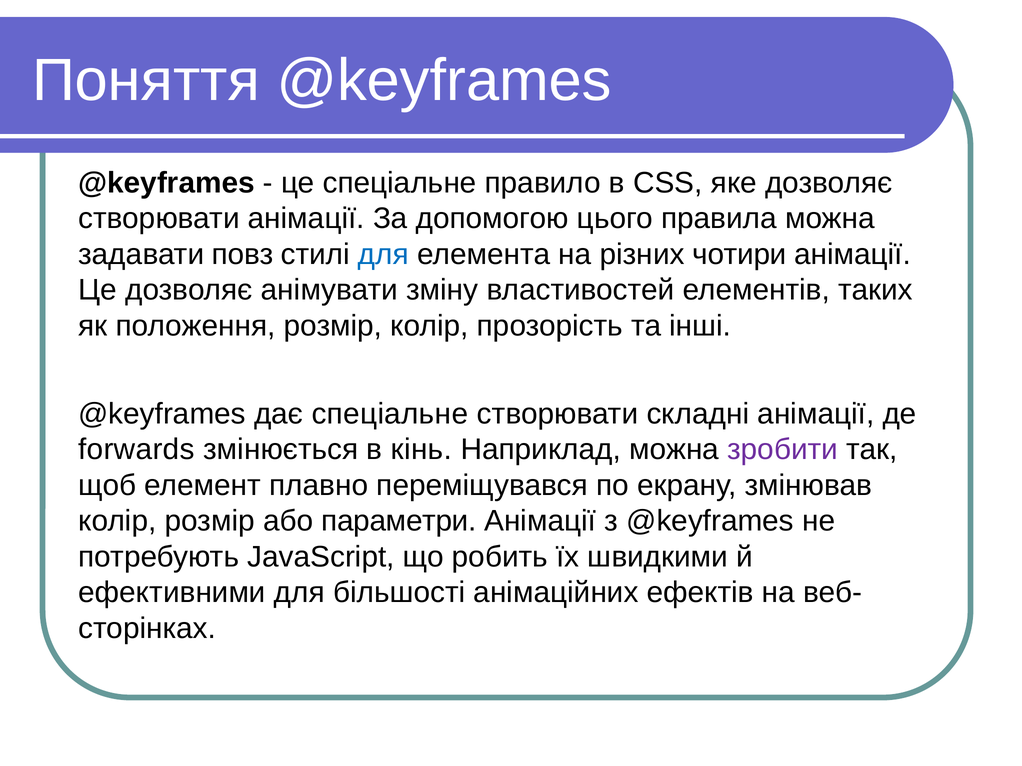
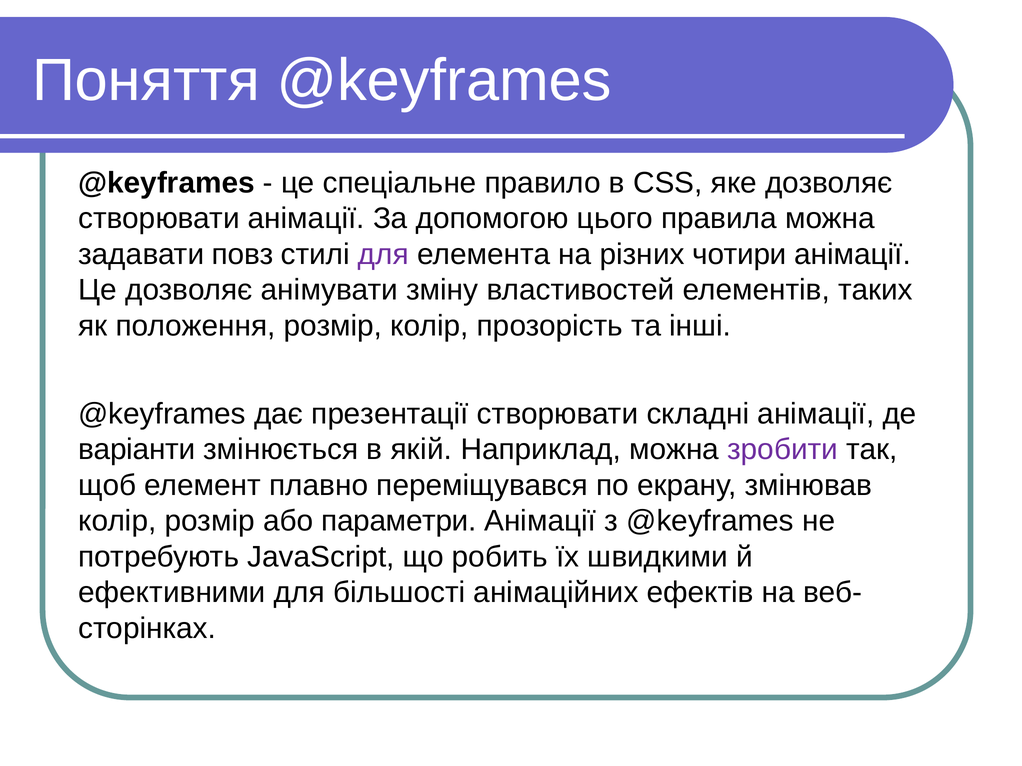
для at (383, 255) colour: blue -> purple
дає спеціальне: спеціальне -> презентації
forwards: forwards -> варіанти
кінь: кінь -> якій
